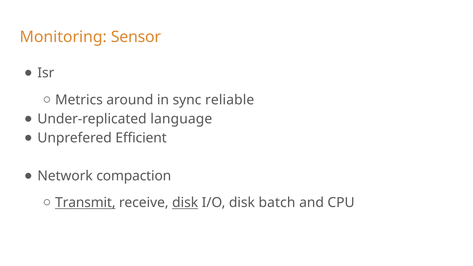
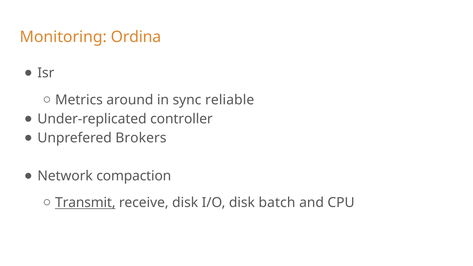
Sensor: Sensor -> Ordina
language: language -> controller
Efficient: Efficient -> Brokers
disk at (185, 203) underline: present -> none
